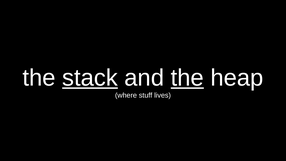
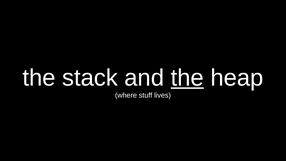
stack underline: present -> none
